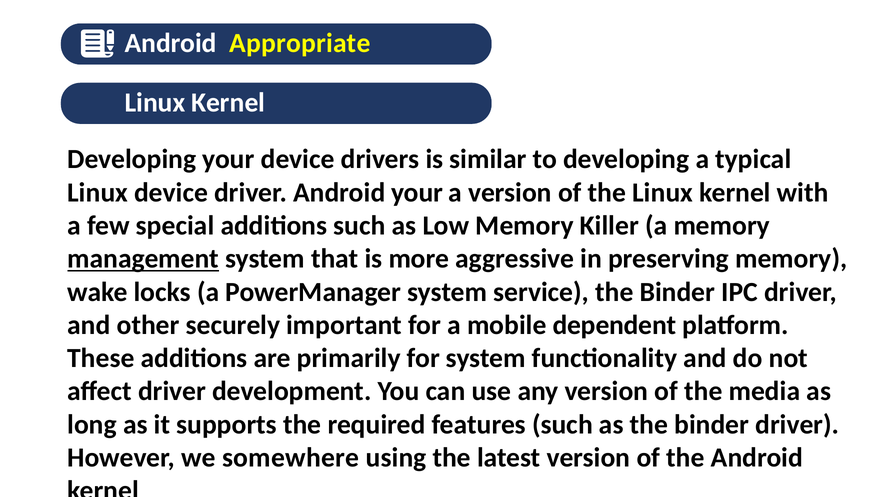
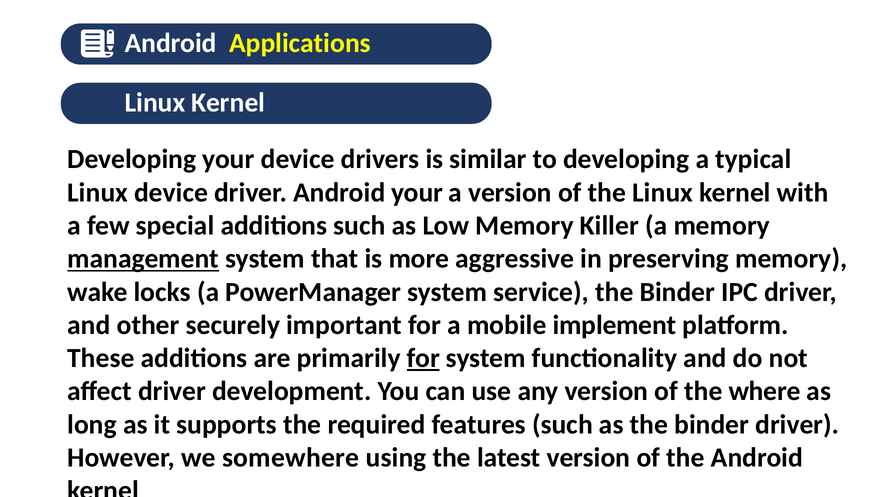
Appropriate: Appropriate -> Applications
dependent: dependent -> implement
for at (423, 358) underline: none -> present
media: media -> where
